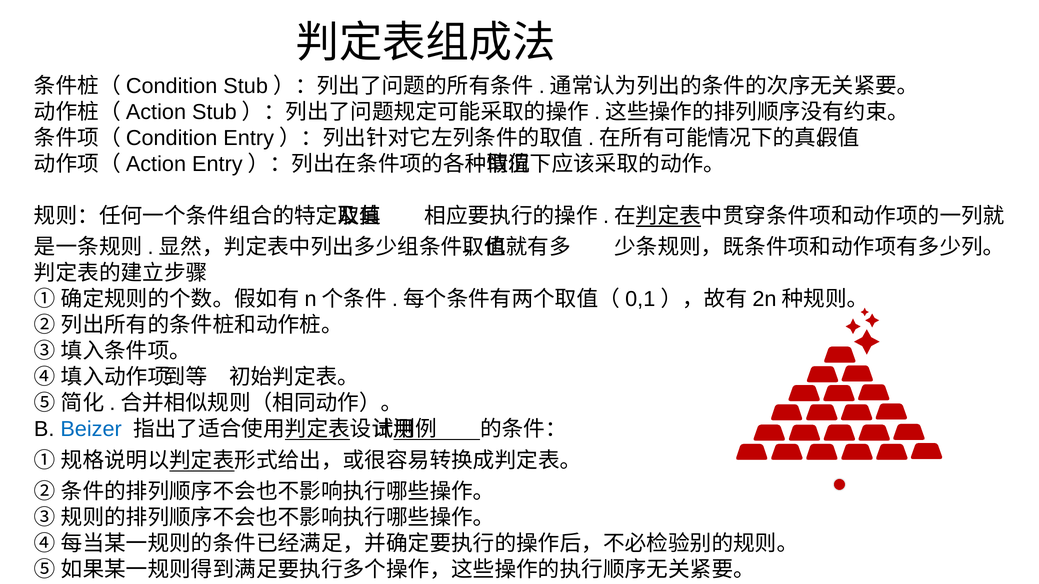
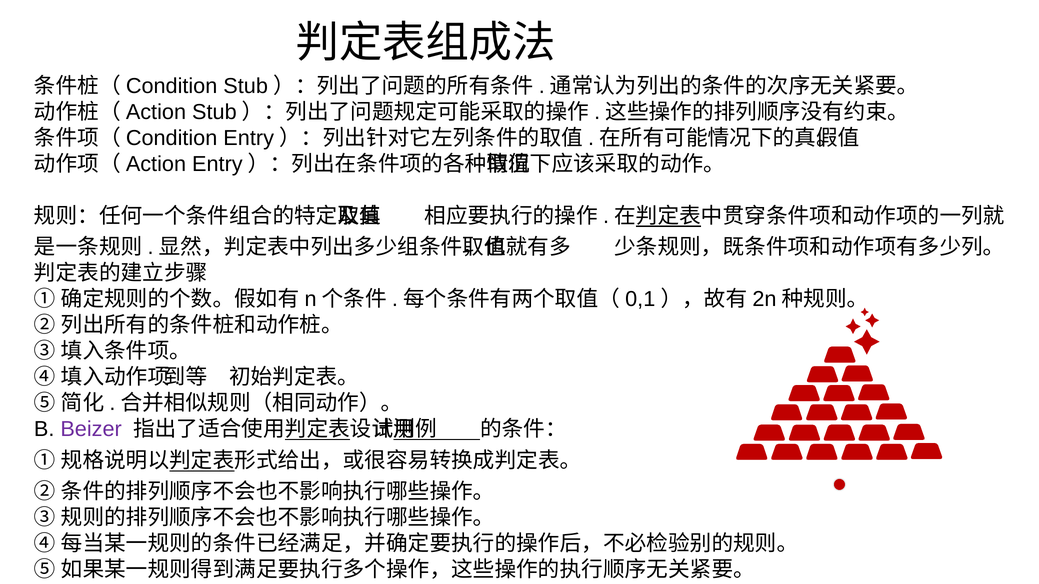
Beizer colour: blue -> purple
